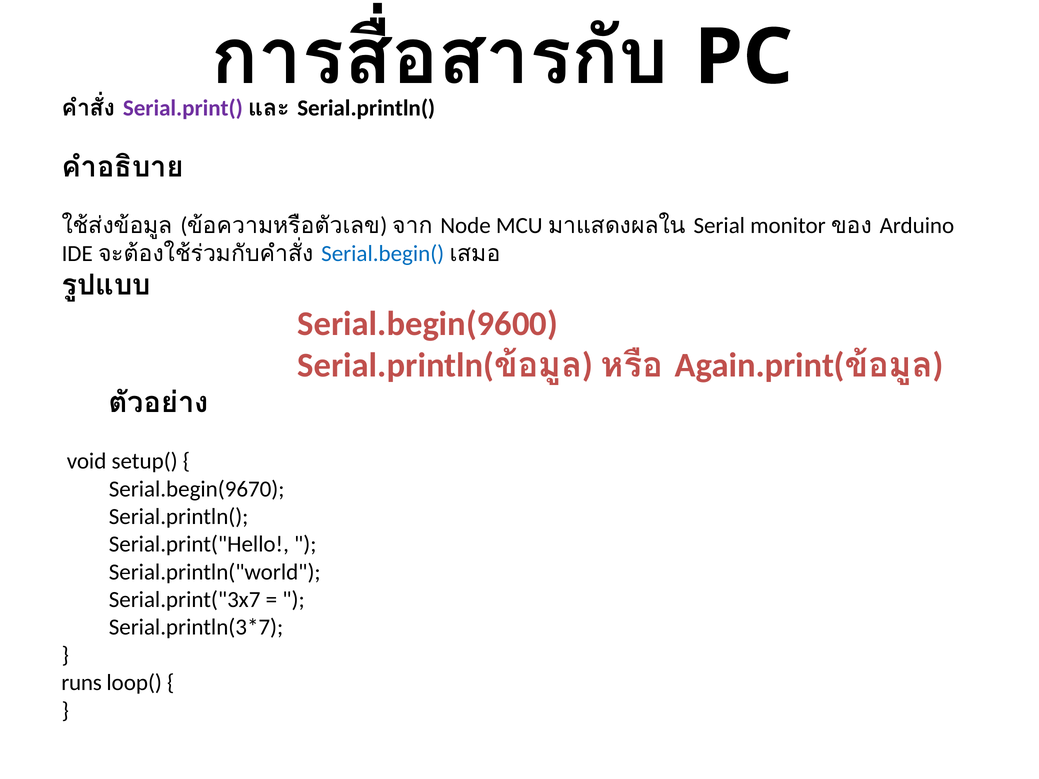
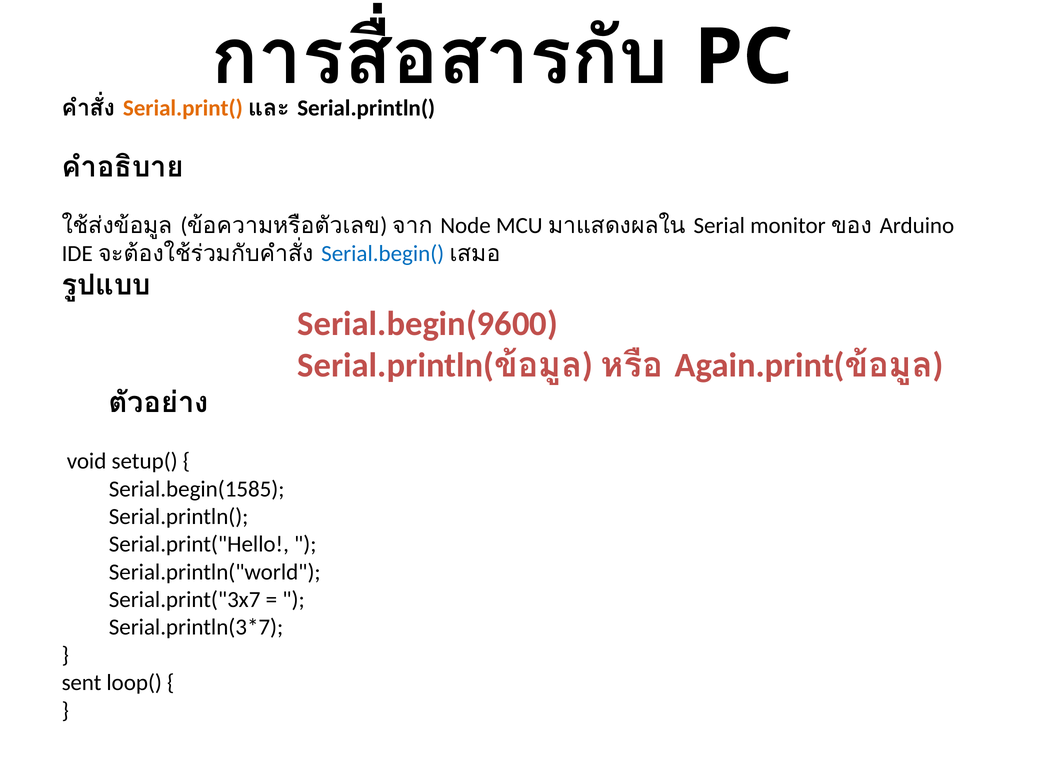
Serial.print( colour: purple -> orange
Serial.begin(9670: Serial.begin(9670 -> Serial.begin(1585
runs: runs -> sent
